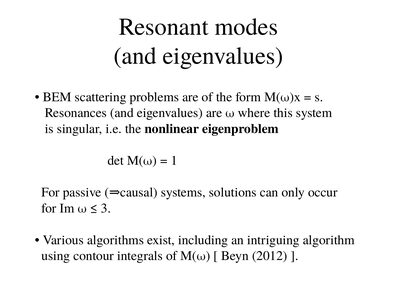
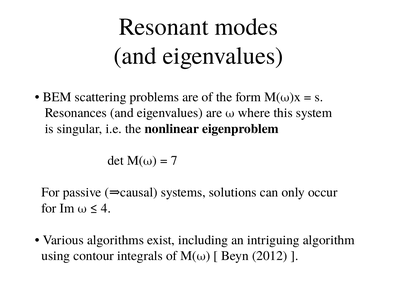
1: 1 -> 7
3: 3 -> 4
